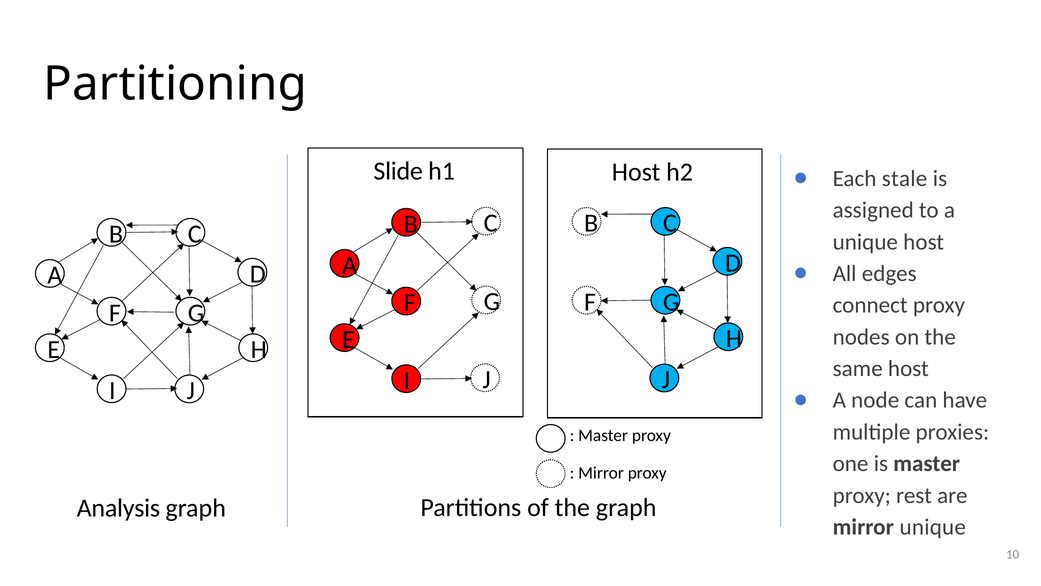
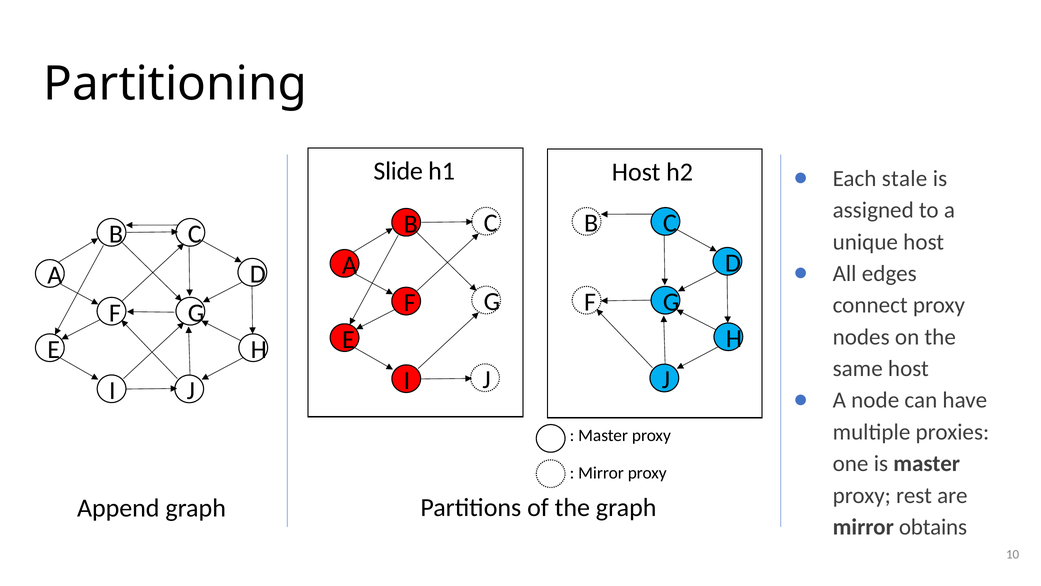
Analysis: Analysis -> Append
mirror unique: unique -> obtains
